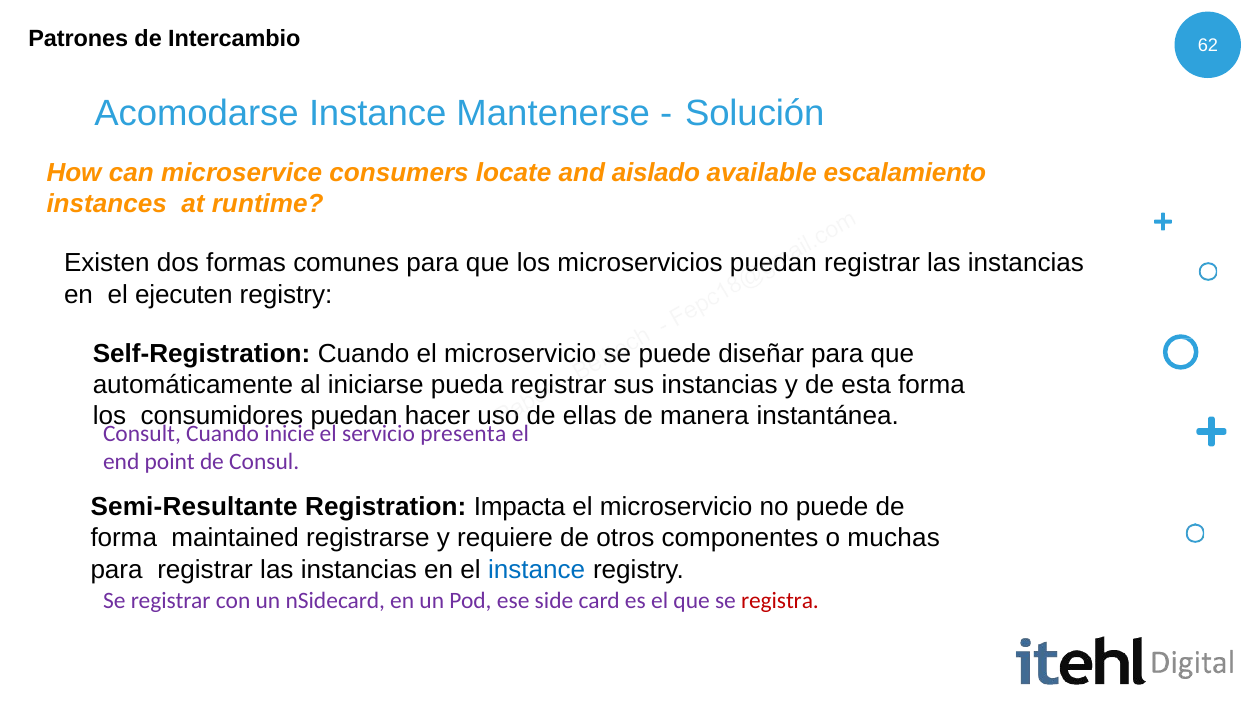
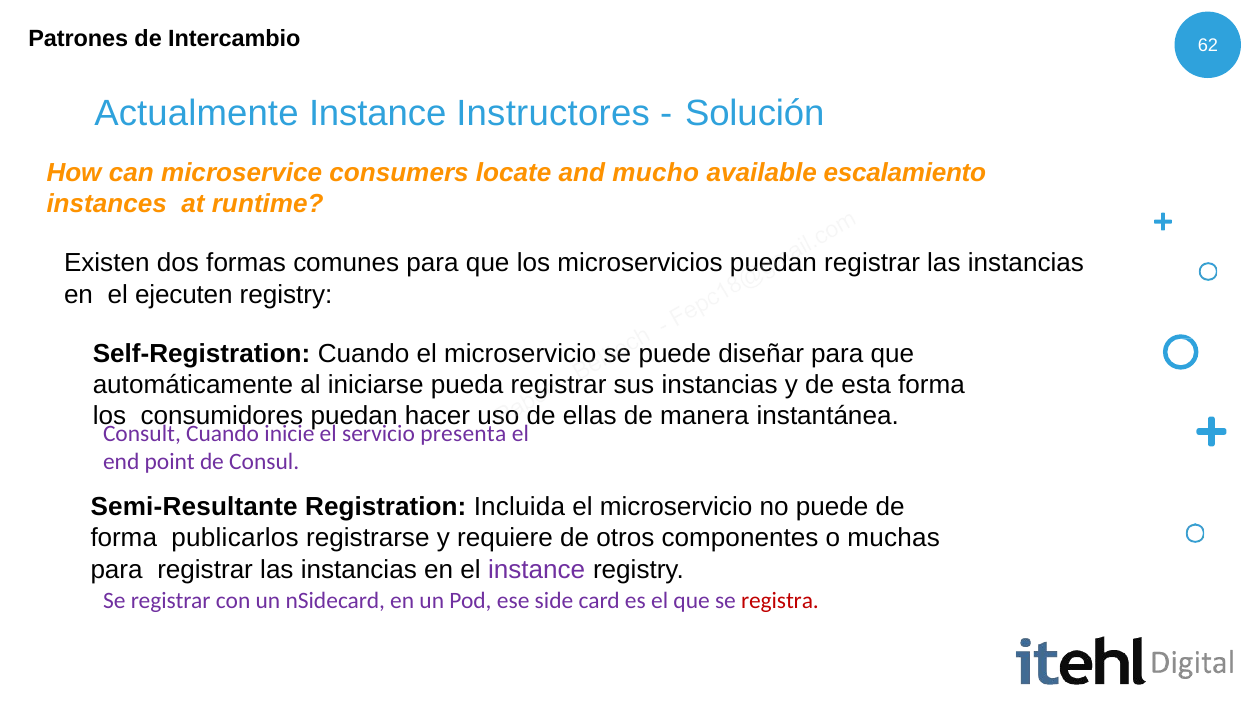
Acomodarse: Acomodarse -> Actualmente
Mantenerse: Mantenerse -> Instructores
aislado: aislado -> mucho
Impacta: Impacta -> Incluida
maintained: maintained -> publicarlos
instance at (537, 570) colour: blue -> purple
